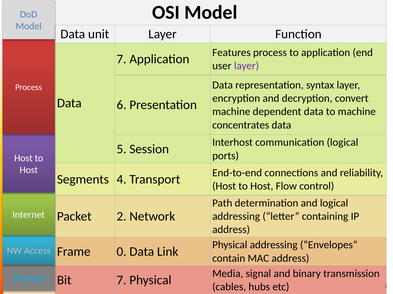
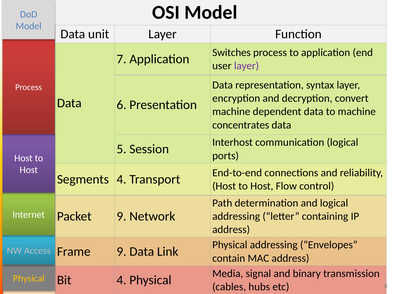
Features: Features -> Switches
Packet 2: 2 -> 9
Frame 0: 0 -> 9
Physical at (29, 279) colour: light blue -> yellow
Bit 7: 7 -> 4
